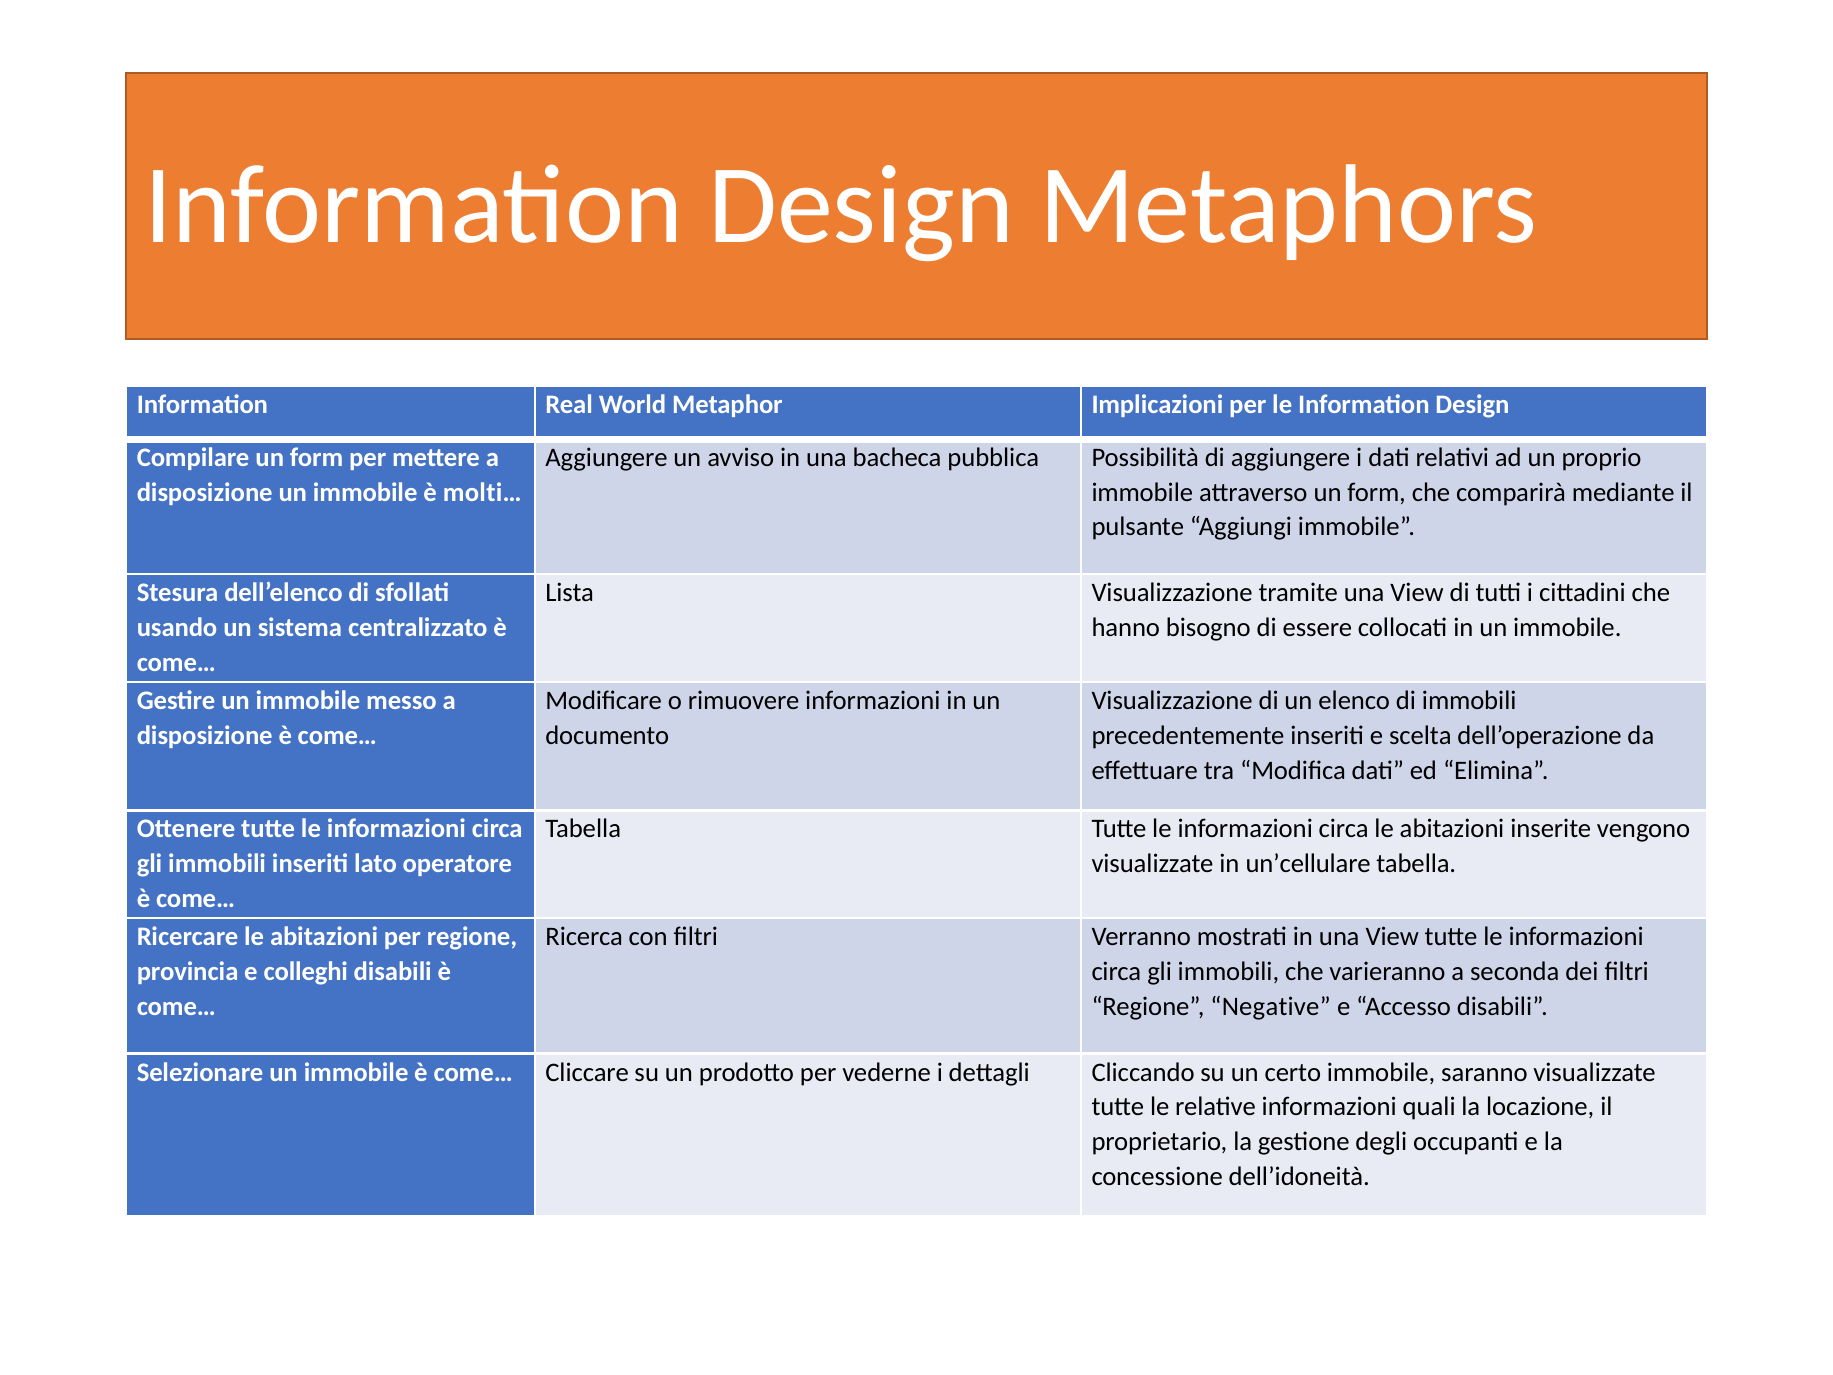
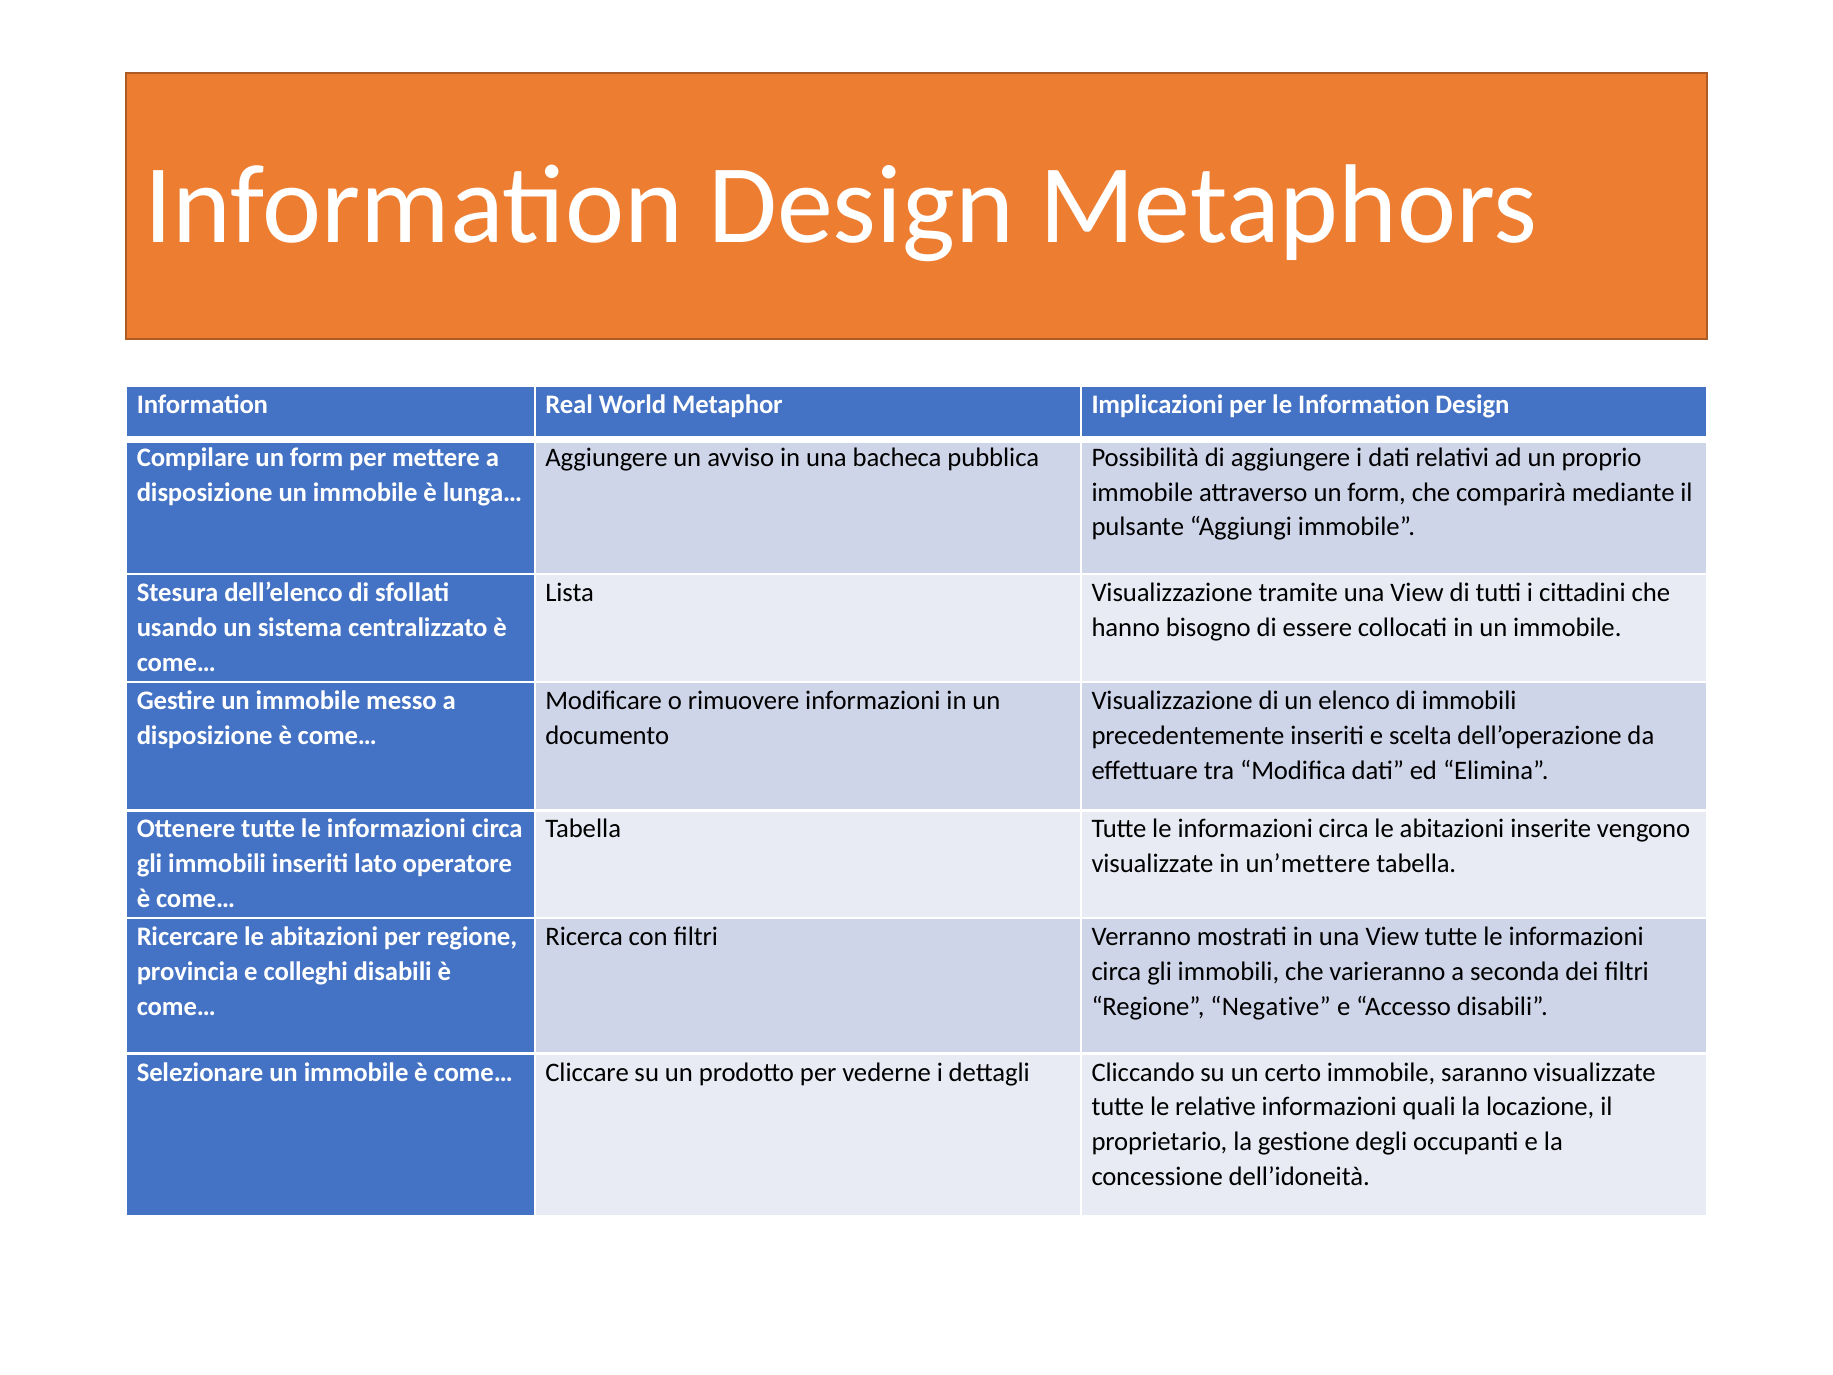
molti…: molti… -> lunga…
un’cellulare: un’cellulare -> un’mettere
